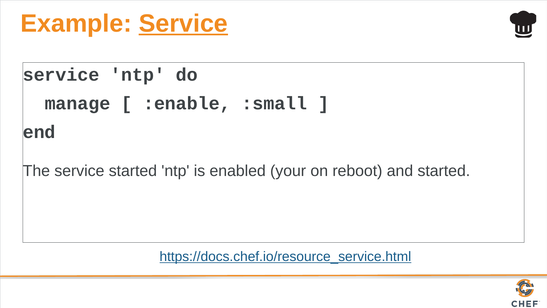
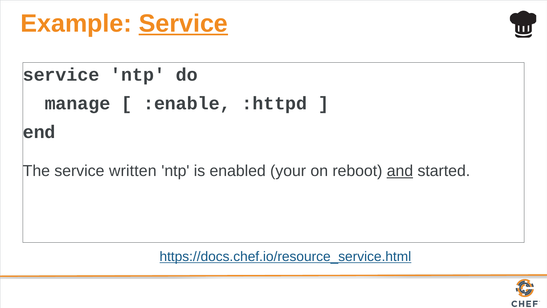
:small: :small -> :httpd
service started: started -> written
and underline: none -> present
